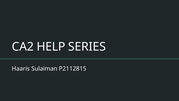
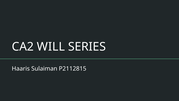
HELP: HELP -> WILL
